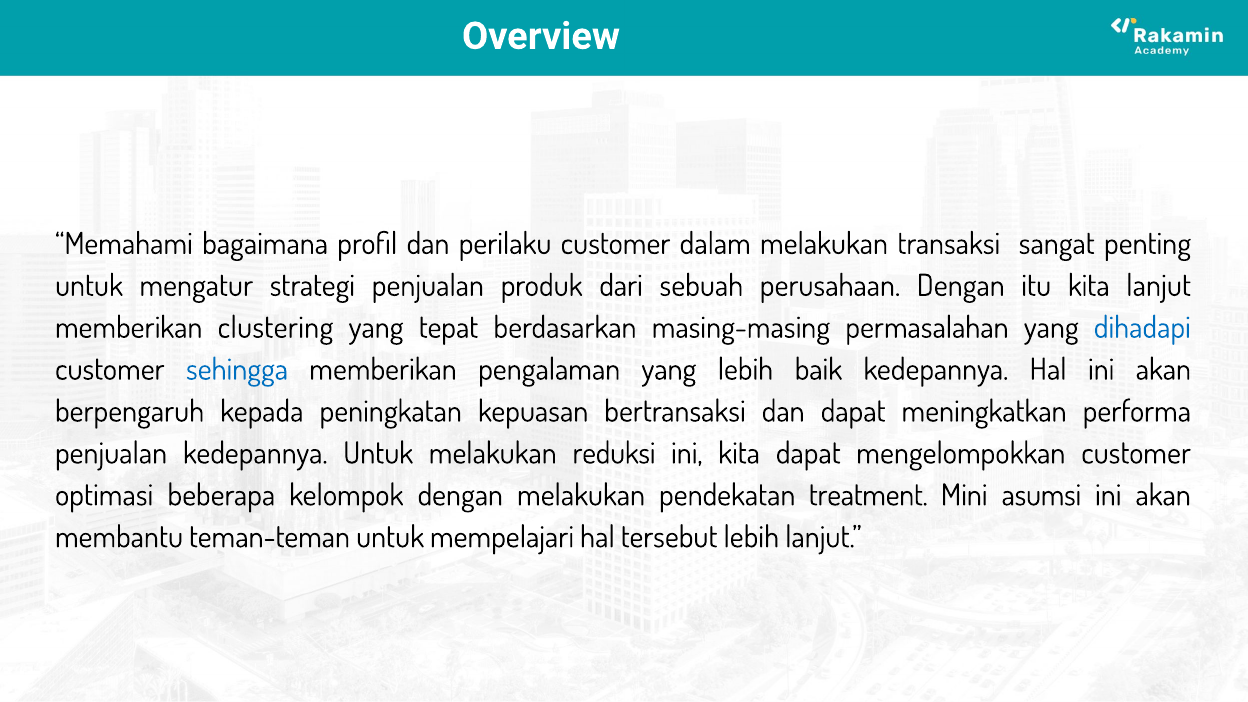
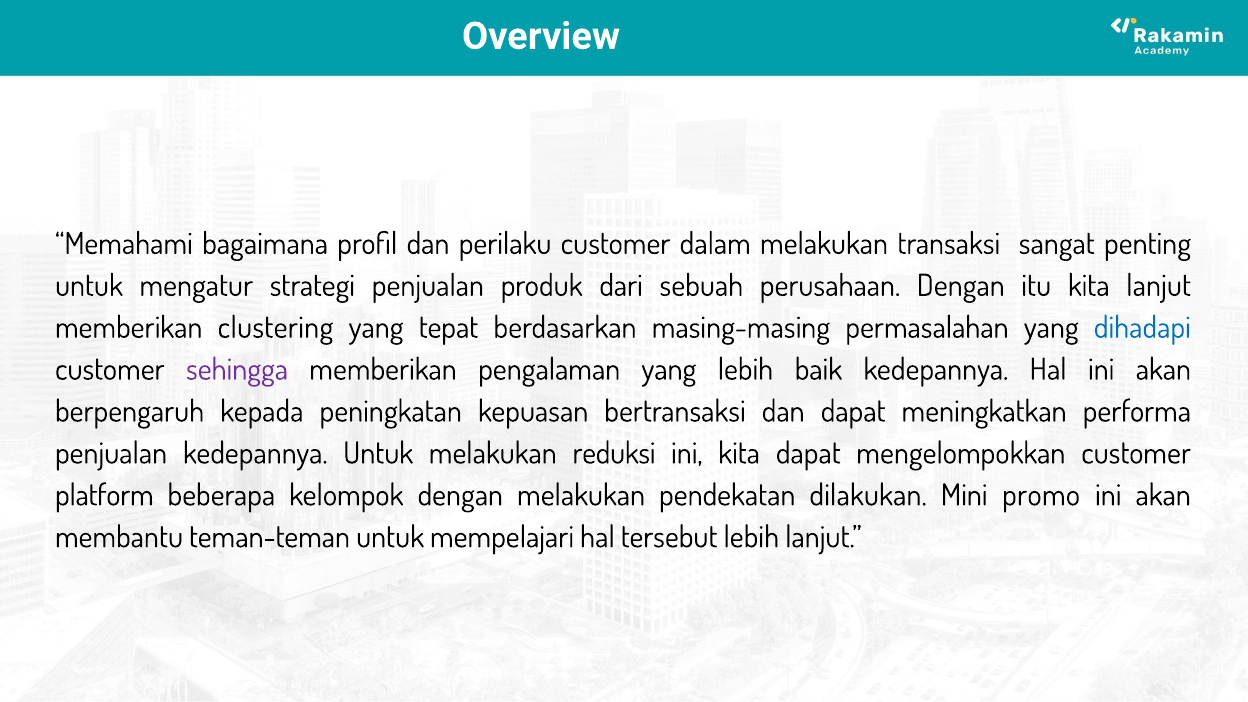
sehingga colour: blue -> purple
optimasi: optimasi -> platform
treatment: treatment -> dilakukan
asumsi: asumsi -> promo
